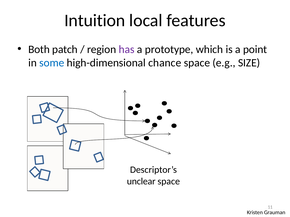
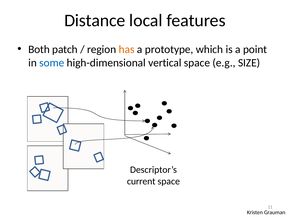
Intuition: Intuition -> Distance
has colour: purple -> orange
chance: chance -> vertical
unclear: unclear -> current
